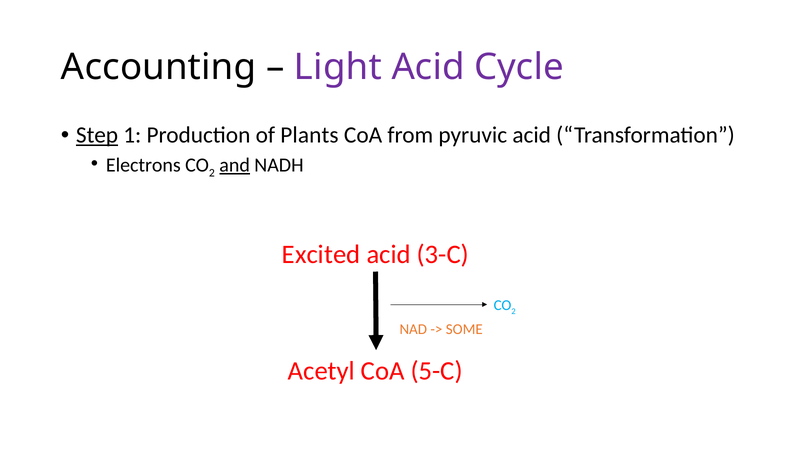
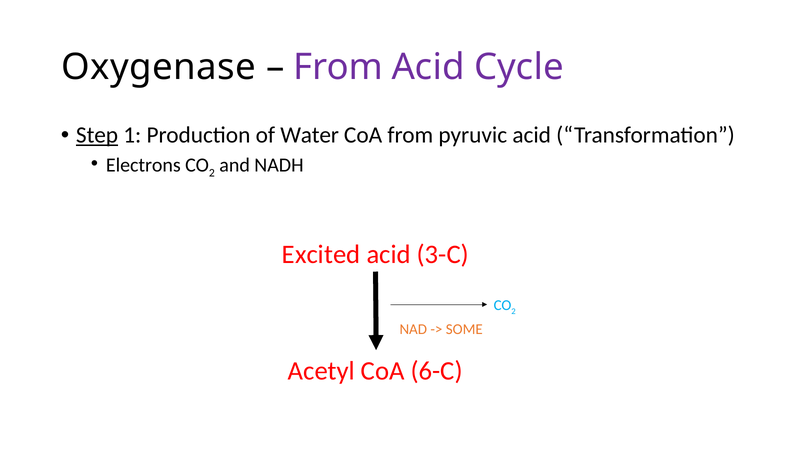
Accounting: Accounting -> Oxygenase
Light at (338, 67): Light -> From
Plants: Plants -> Water
and underline: present -> none
5-C: 5-C -> 6-C
